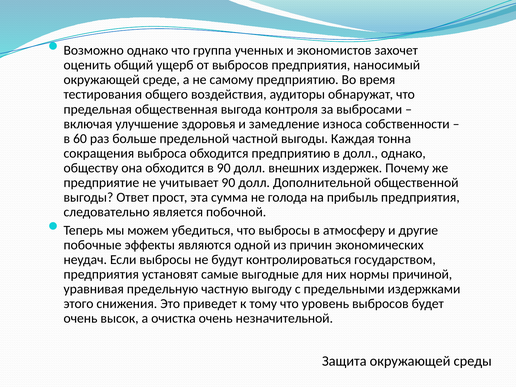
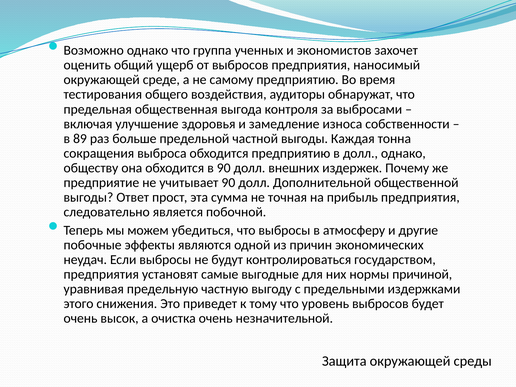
60: 60 -> 89
голода: голода -> точная
